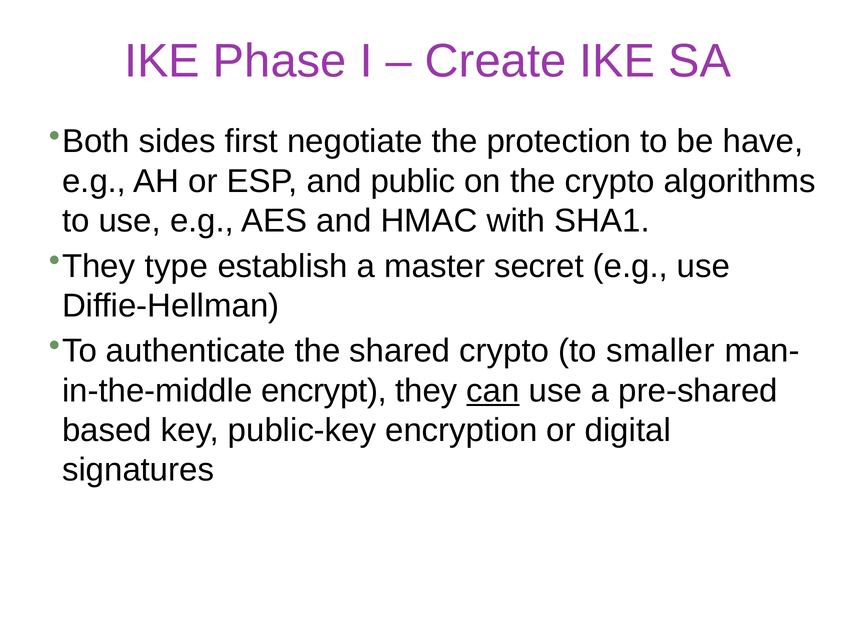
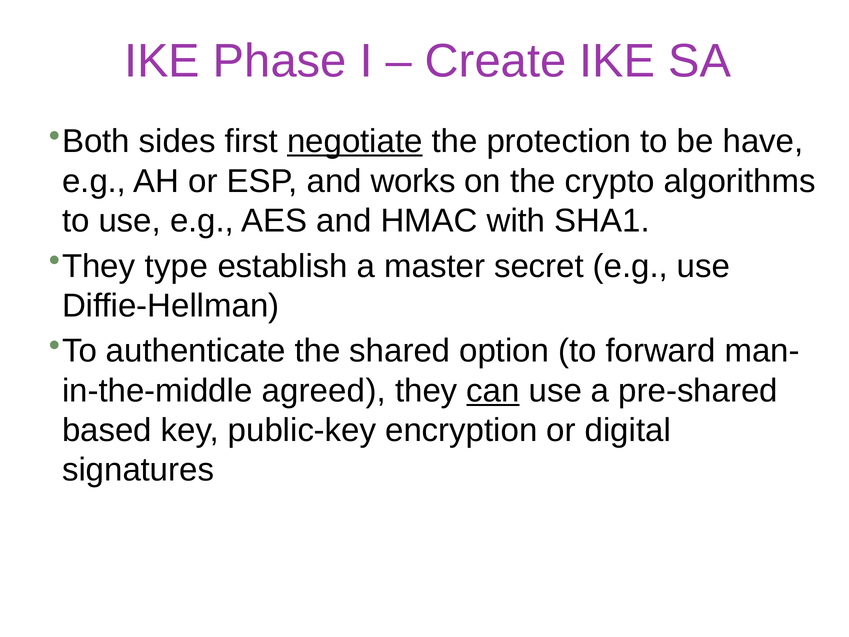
negotiate underline: none -> present
public: public -> works
shared crypto: crypto -> option
smaller: smaller -> forward
encrypt: encrypt -> agreed
